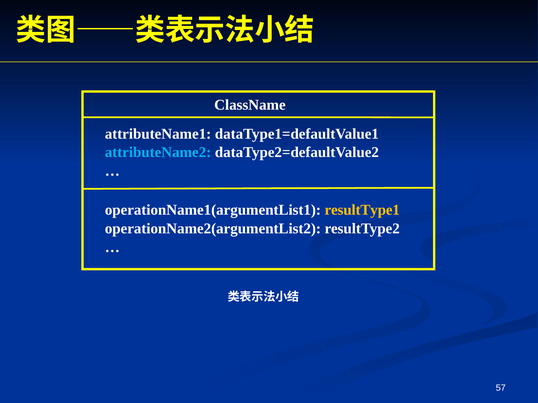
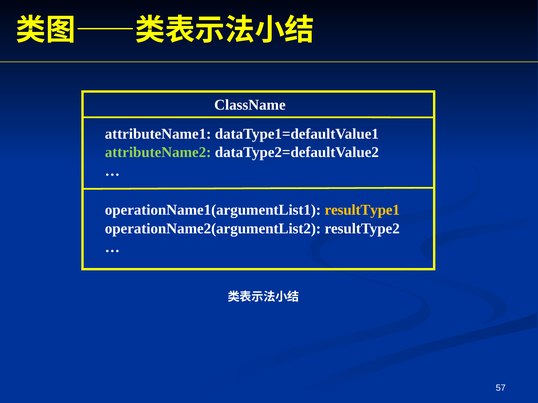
attributeName2 colour: light blue -> light green
